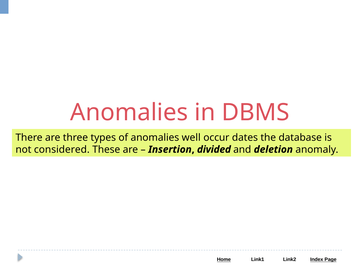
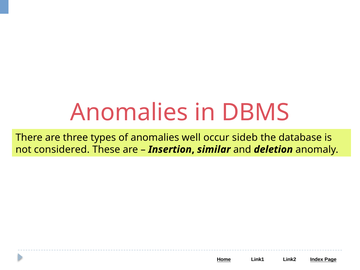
dates: dates -> sideb
divided: divided -> similar
